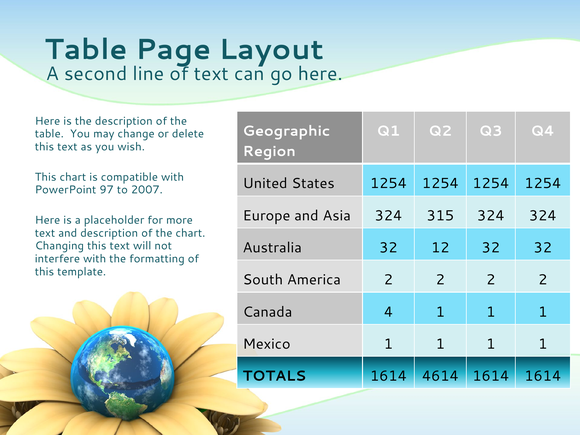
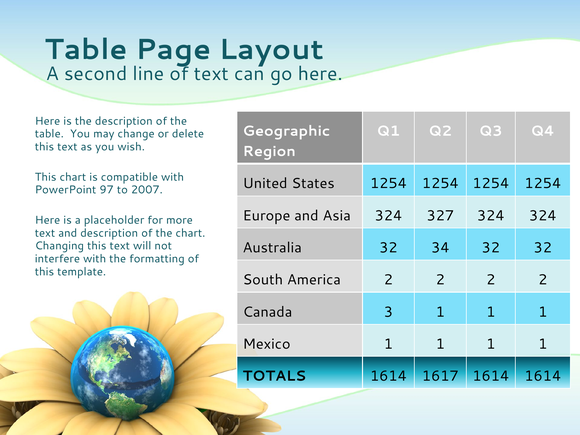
315: 315 -> 327
12: 12 -> 34
4: 4 -> 3
4614: 4614 -> 1617
